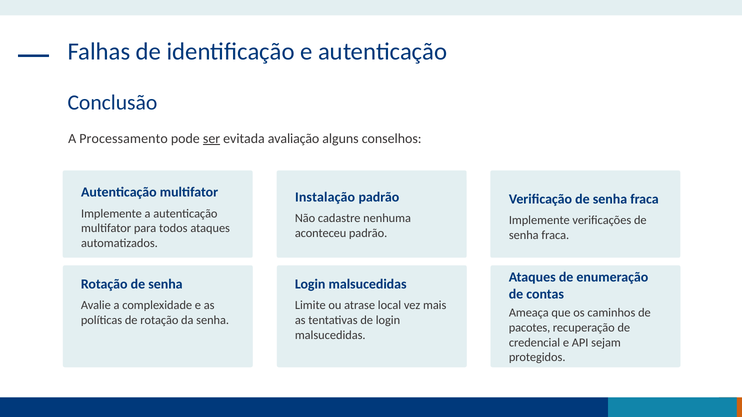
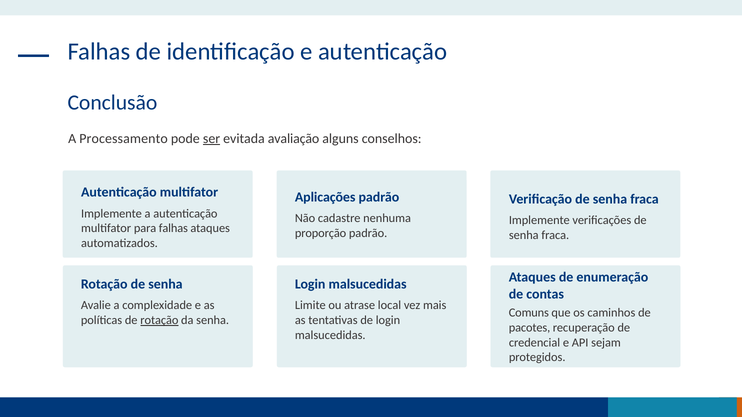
Instalação: Instalação -> Aplicações
para todos: todos -> falhas
aconteceu: aconteceu -> proporção
Ameaça: Ameaça -> Comuns
rotação at (159, 320) underline: none -> present
